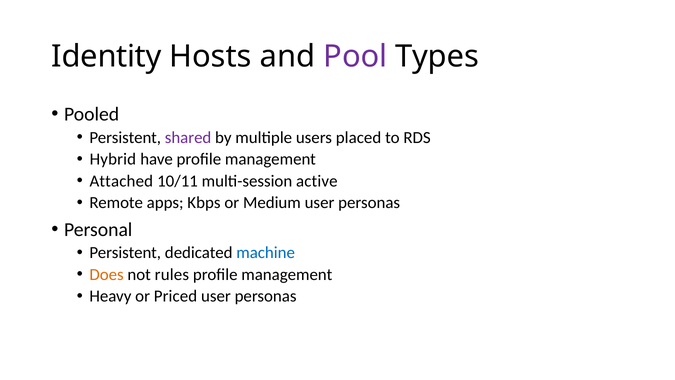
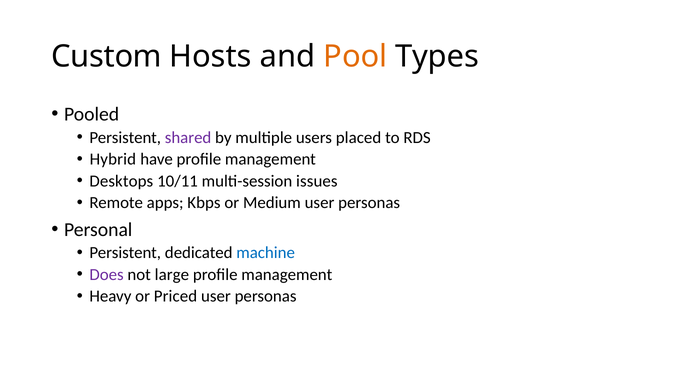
Identity: Identity -> Custom
Pool colour: purple -> orange
Attached: Attached -> Desktops
active: active -> issues
Does colour: orange -> purple
rules: rules -> large
